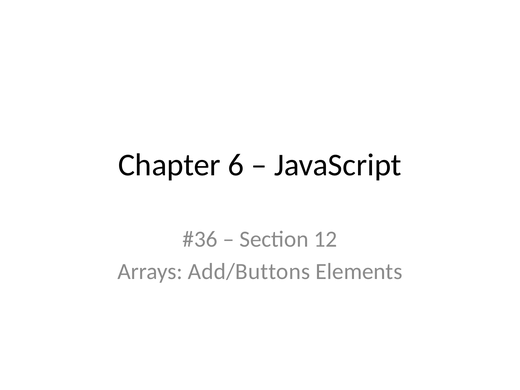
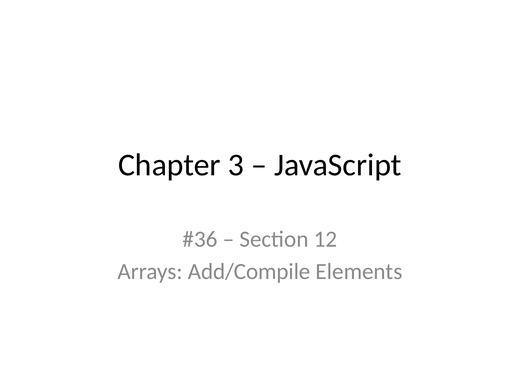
6: 6 -> 3
Add/Buttons: Add/Buttons -> Add/Compile
